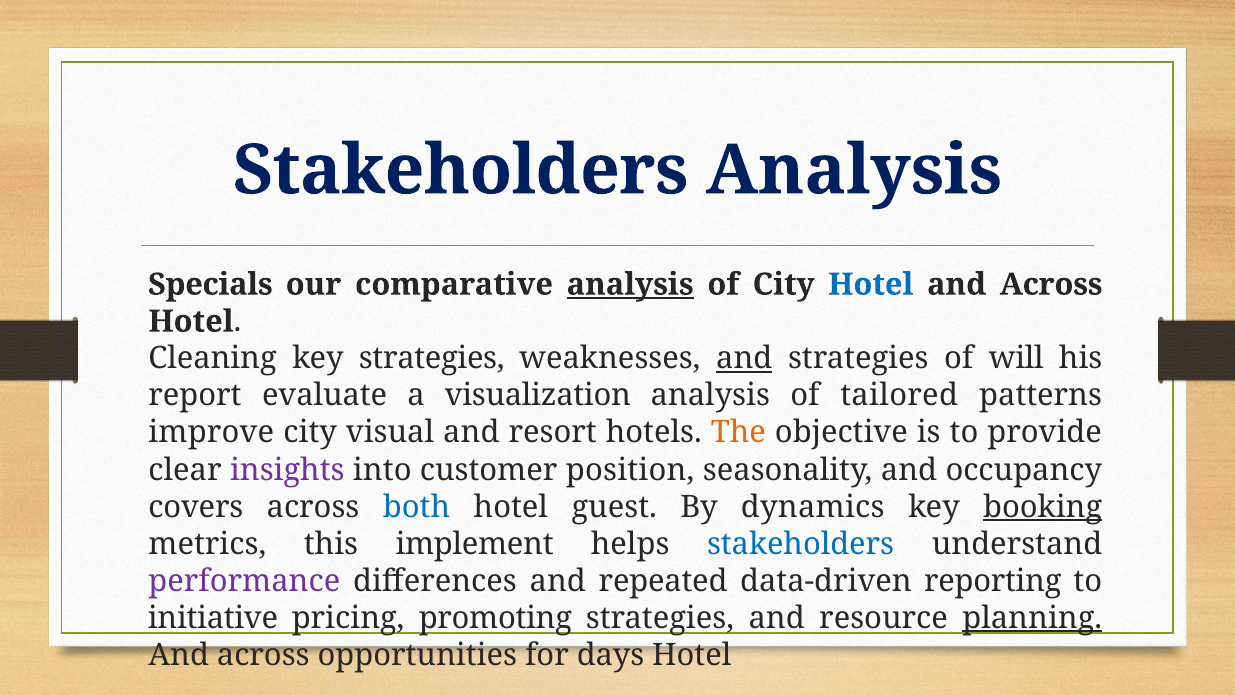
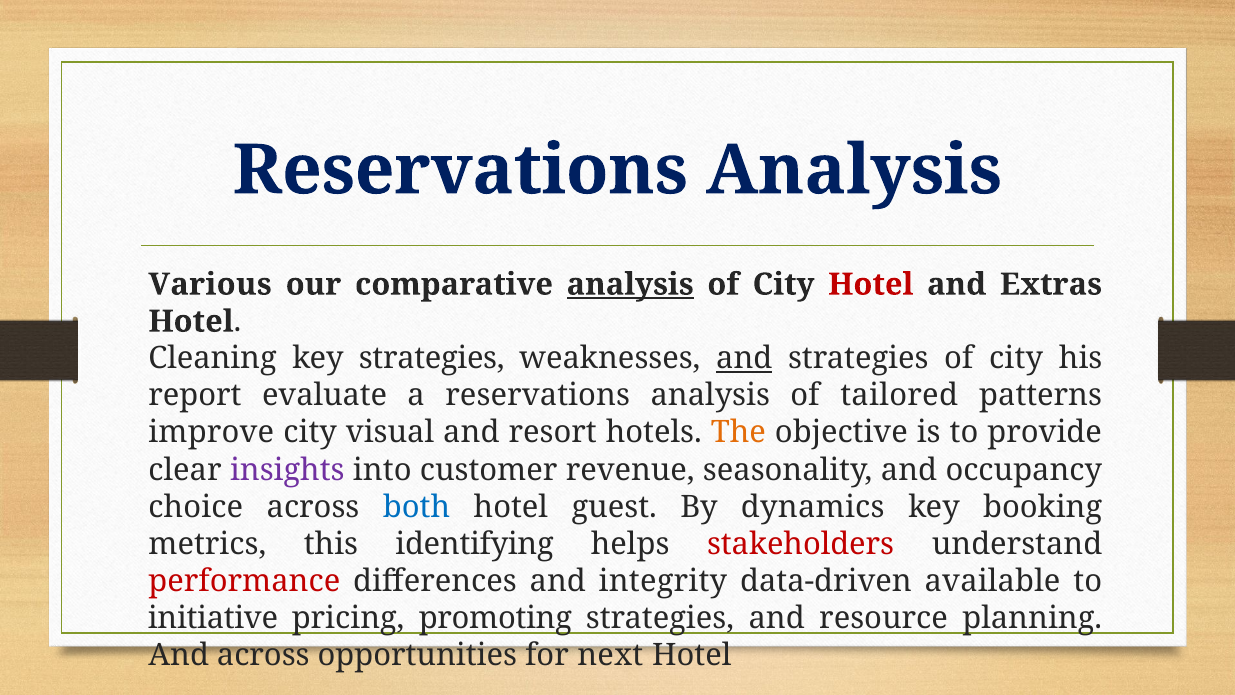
Stakeholders at (461, 170): Stakeholders -> Reservations
Specials: Specials -> Various
Hotel at (871, 284) colour: blue -> red
Across at (1051, 284): Across -> Extras
strategies of will: will -> city
a visualization: visualization -> reservations
position: position -> revenue
covers: covers -> choice
booking underline: present -> none
implement: implement -> identifying
stakeholders at (801, 544) colour: blue -> red
performance colour: purple -> red
repeated: repeated -> integrity
reporting: reporting -> available
planning underline: present -> none
days: days -> next
